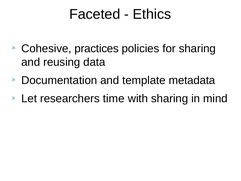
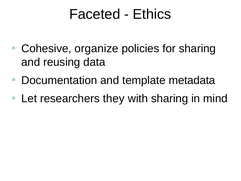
practices: practices -> organize
time: time -> they
